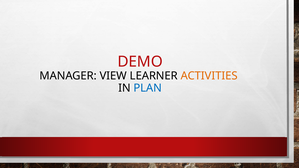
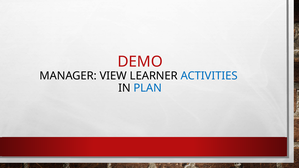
ACTIVITIES colour: orange -> blue
